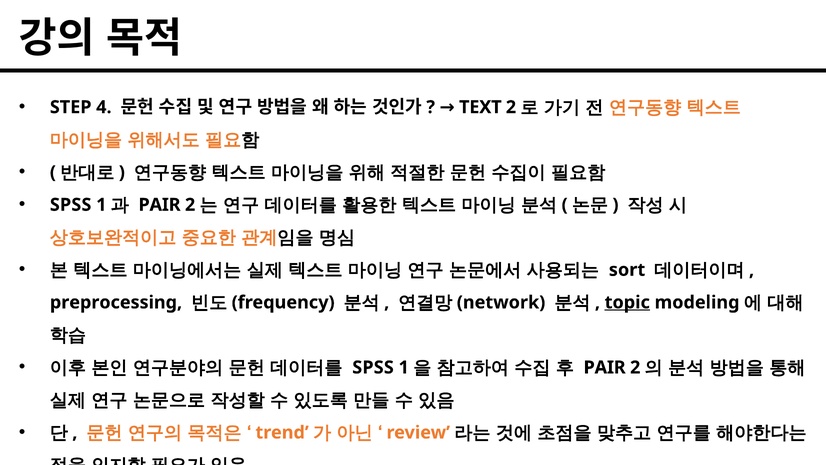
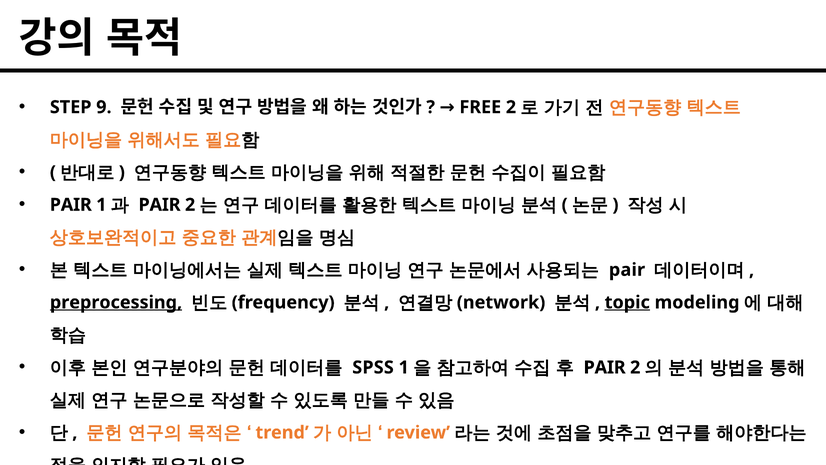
4: 4 -> 9
TEXT: TEXT -> FREE
SPSS at (71, 205): SPSS -> PAIR
sort at (627, 270): sort -> pair
preprocessing underline: none -> present
